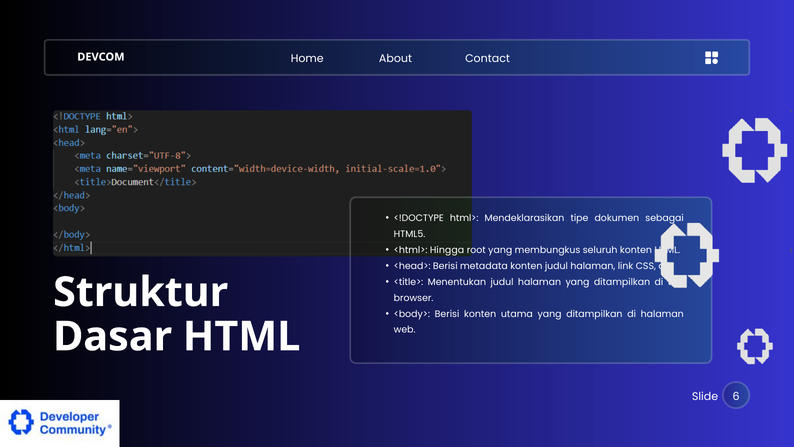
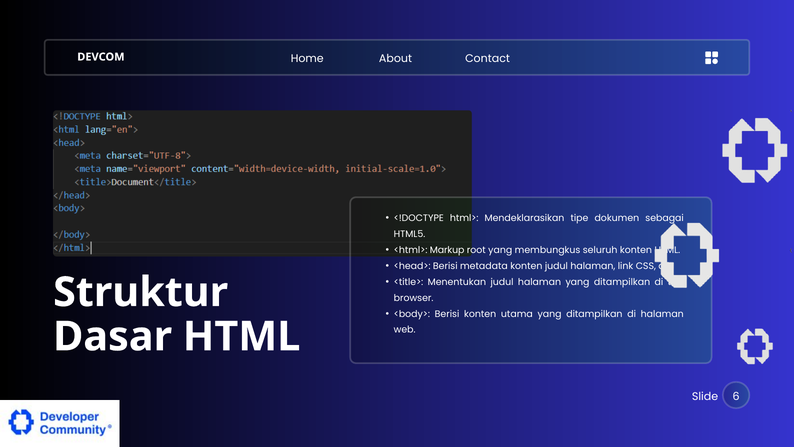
Hingga: Hingga -> Markup
